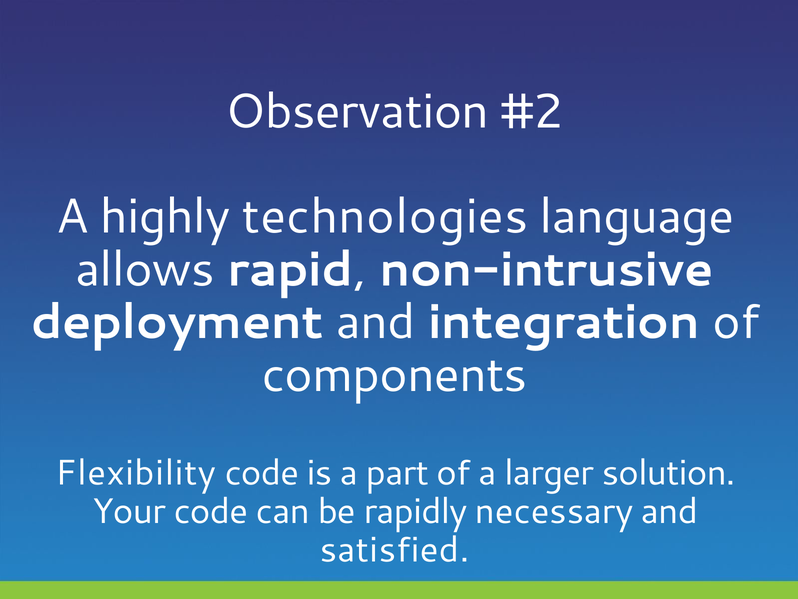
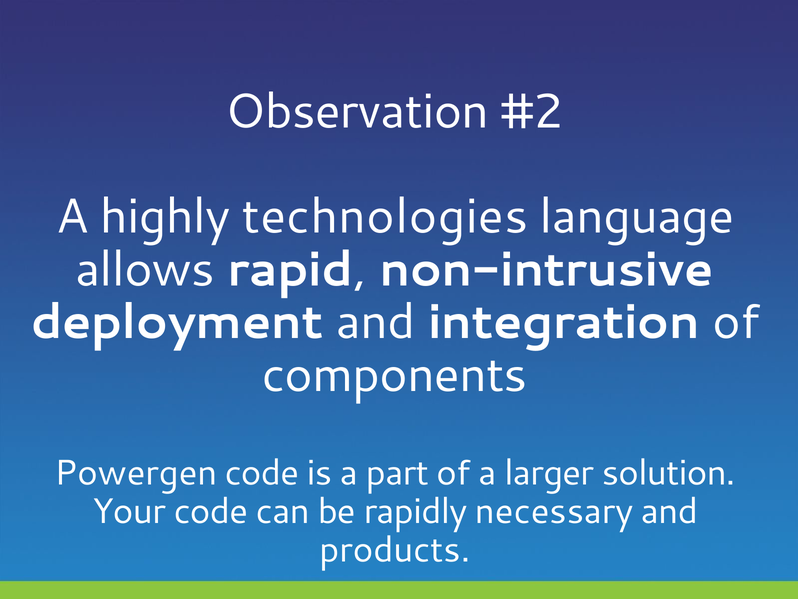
Flexibility: Flexibility -> Powergen
satisfied: satisfied -> products
